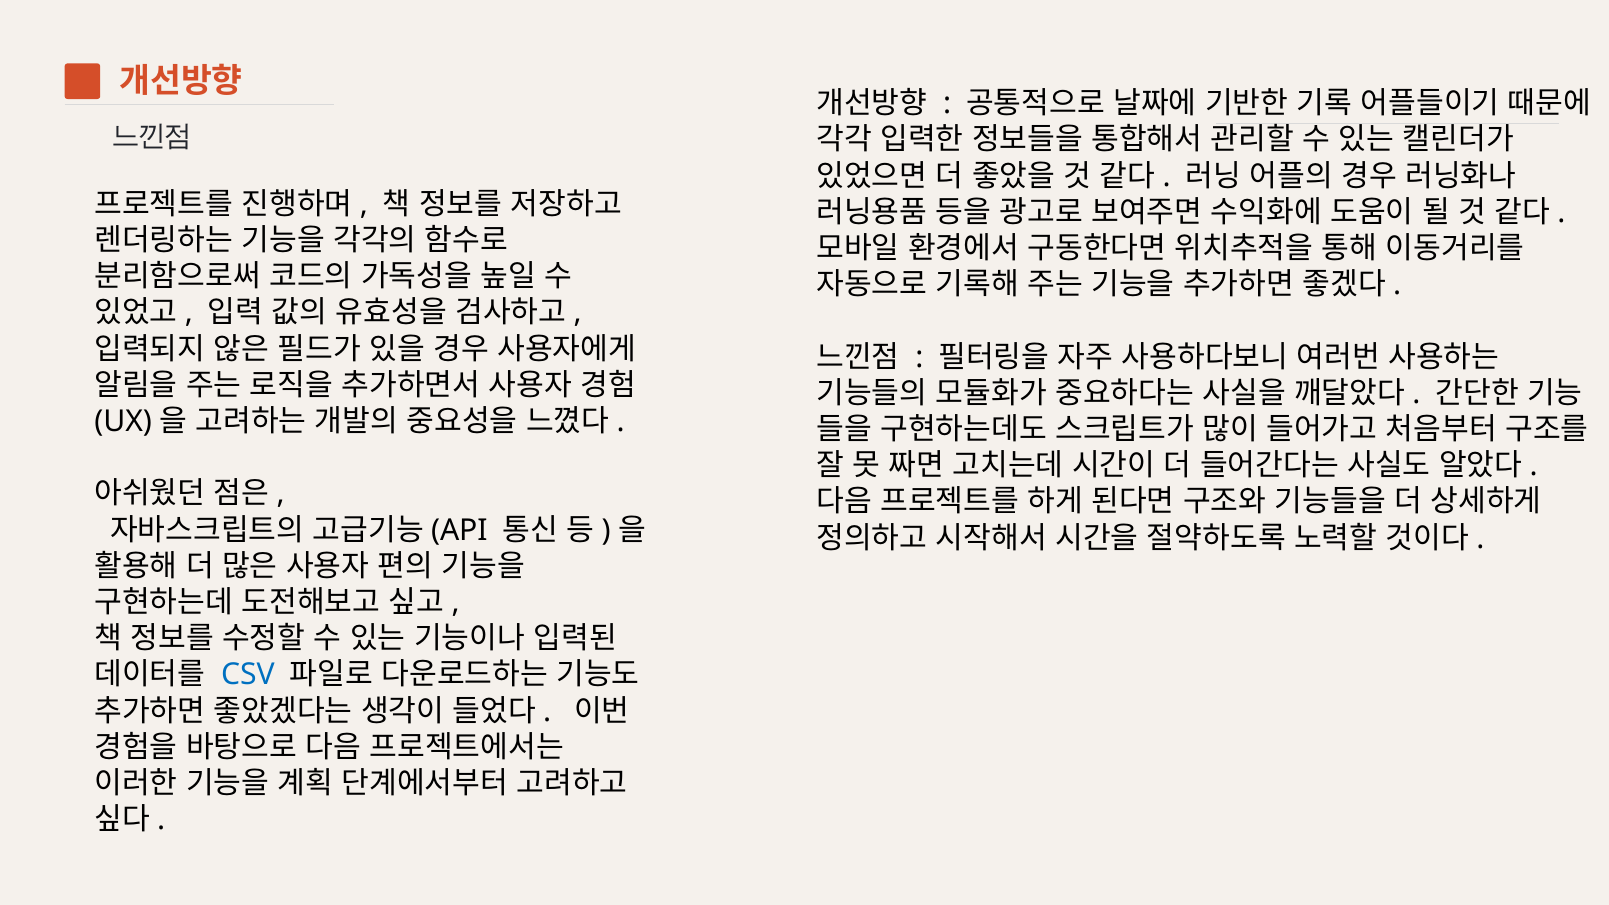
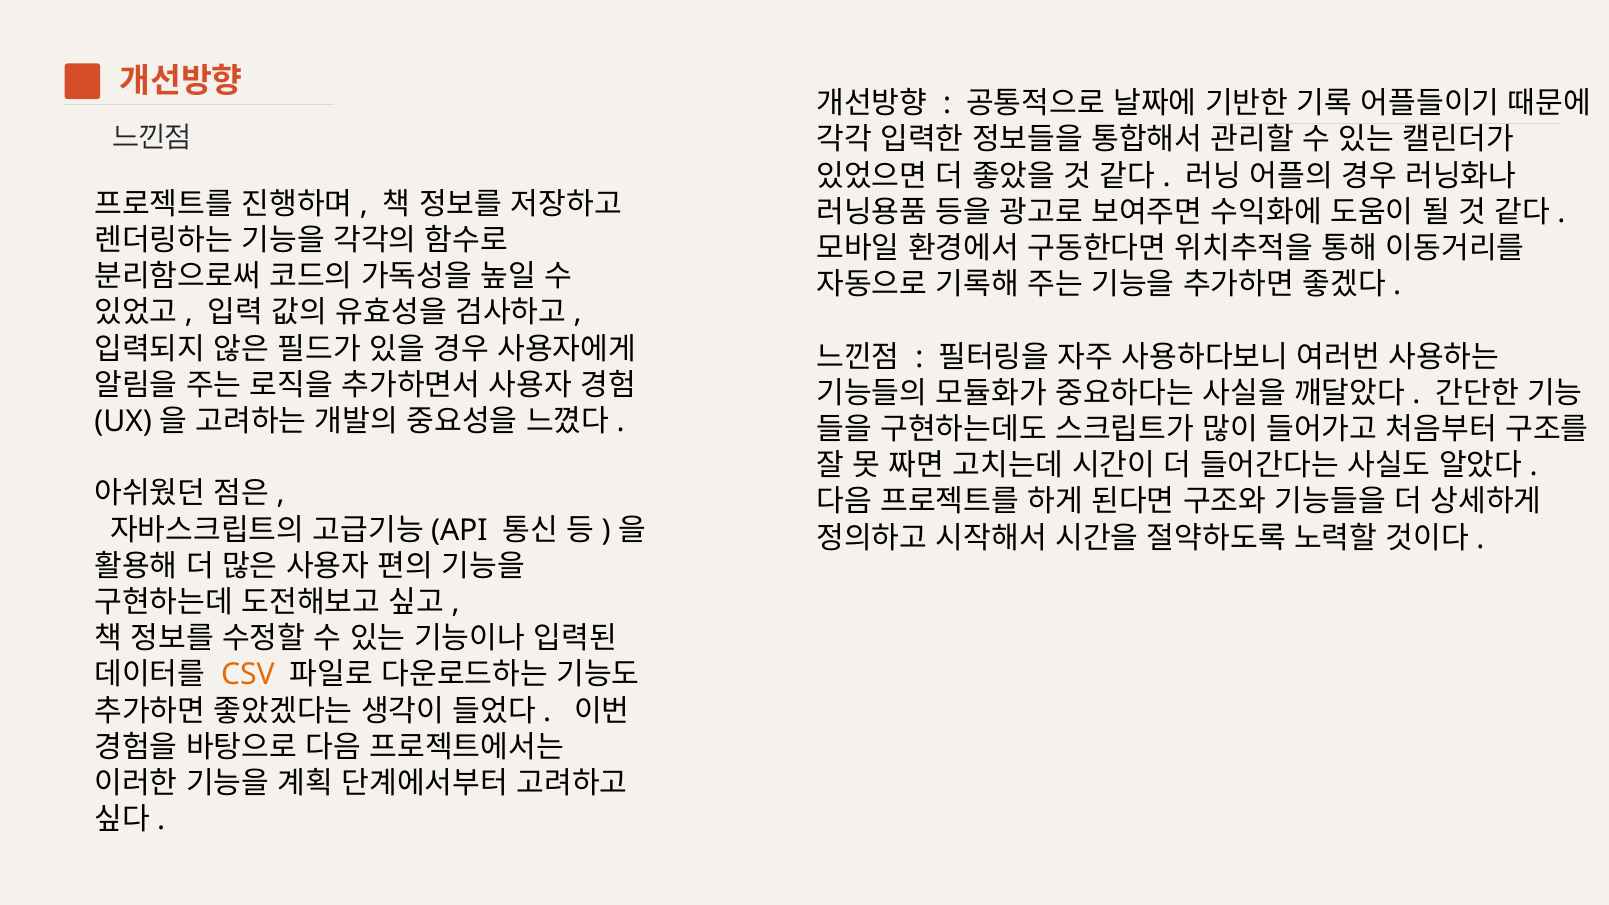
CSV colour: blue -> orange
